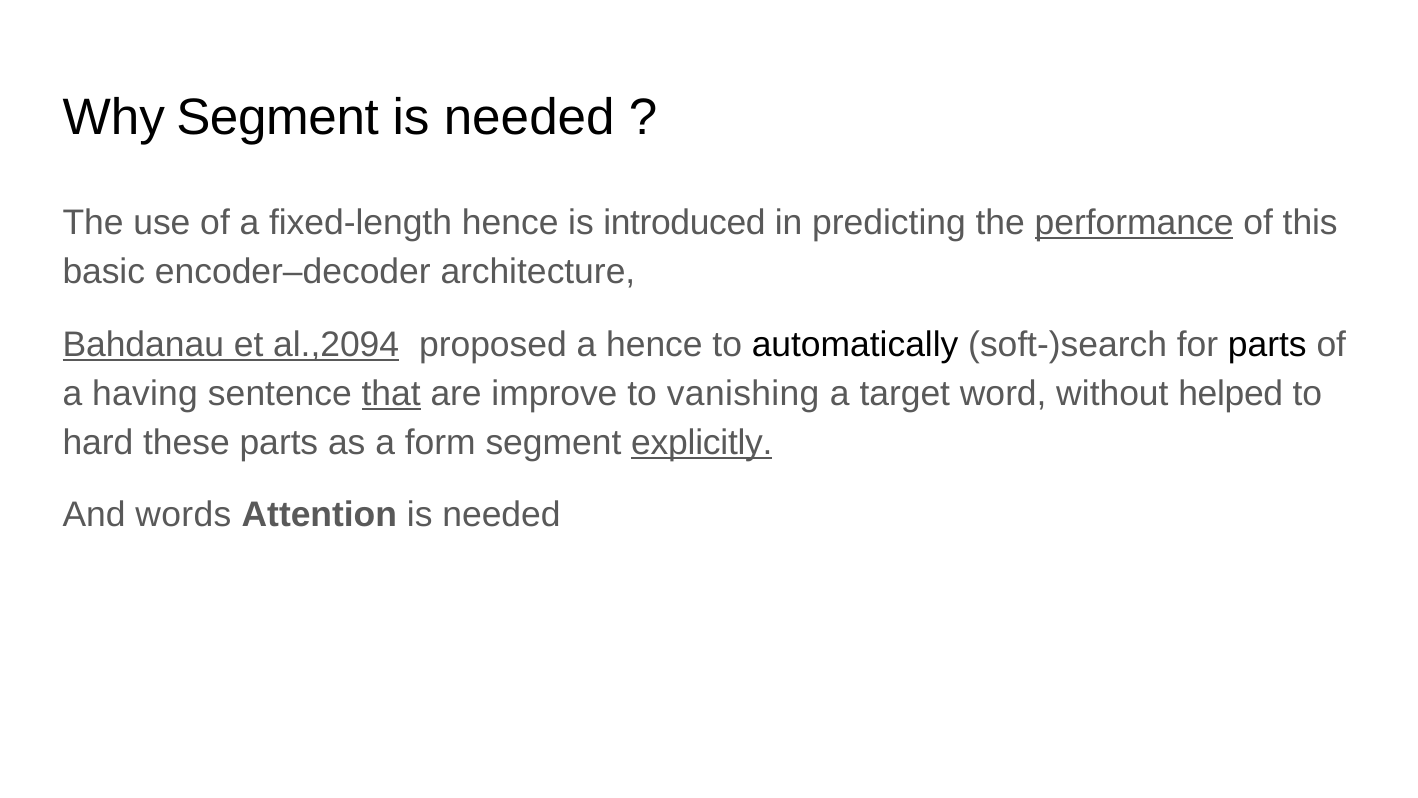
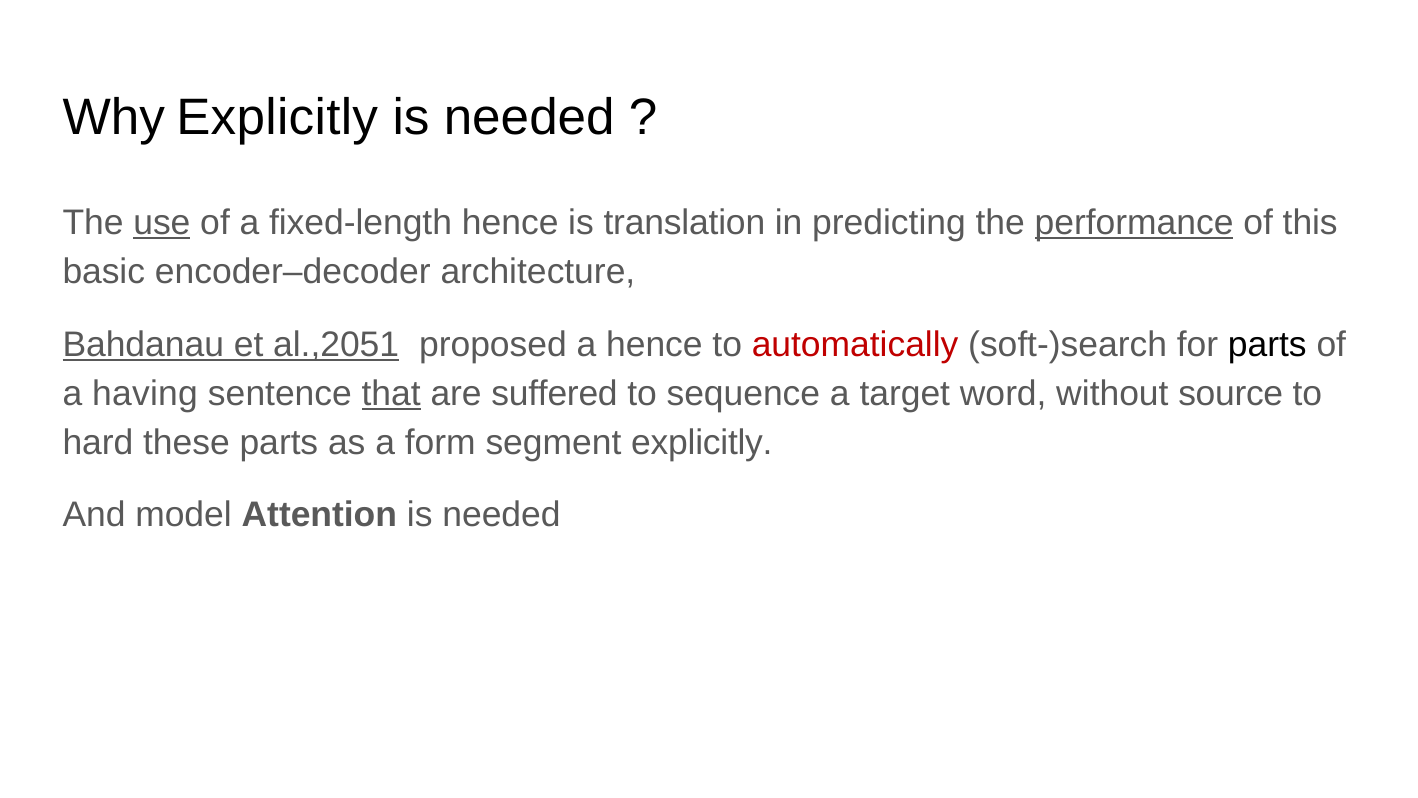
Why Segment: Segment -> Explicitly
use underline: none -> present
introduced: introduced -> translation
al.,2094: al.,2094 -> al.,2051
automatically colour: black -> red
improve: improve -> suffered
vanishing: vanishing -> sequence
helped: helped -> source
explicitly at (702, 442) underline: present -> none
words: words -> model
